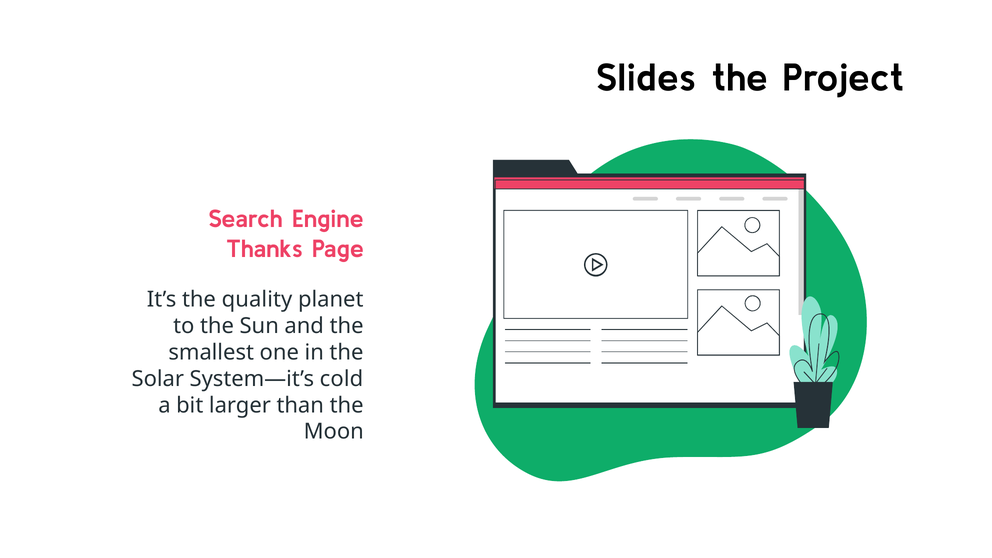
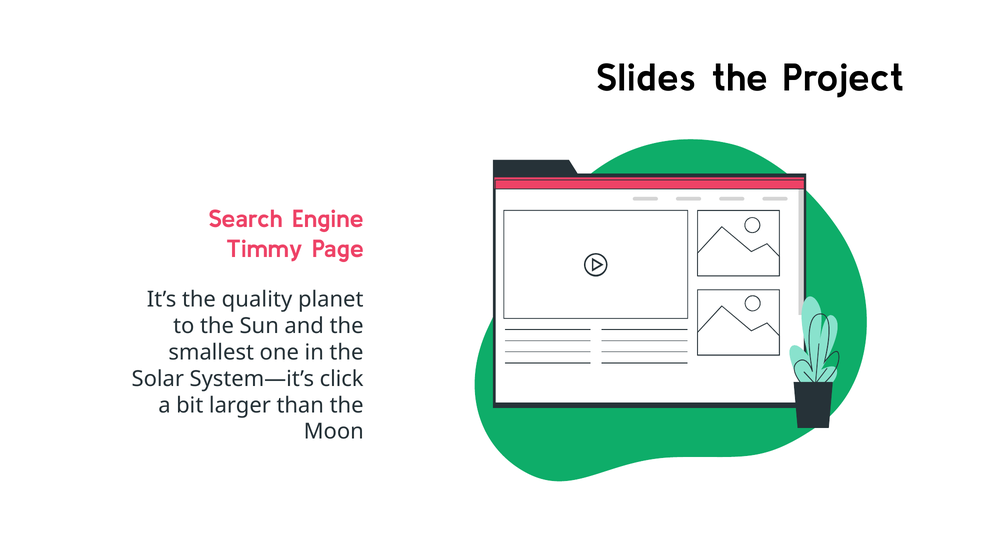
Thanks: Thanks -> Timmy
cold: cold -> click
